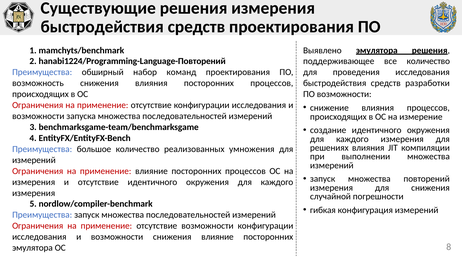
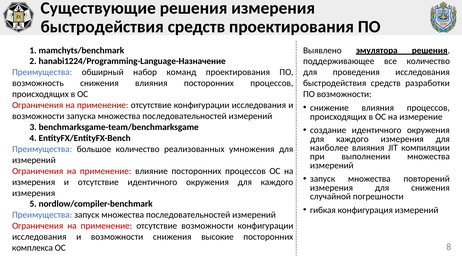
hanabi1224/Programming-Language-Повторений: hanabi1224/Programming-Language-Повторений -> hanabi1224/Programming-Language-Назначение
решениях: решениях -> наиболее
снижения влияние: влияние -> высокие
эмулятора at (32, 248): эмулятора -> комплекса
